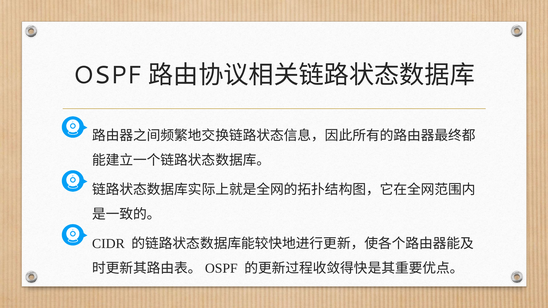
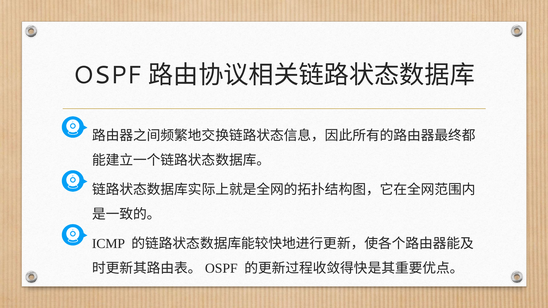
CIDR: CIDR -> ICMP
